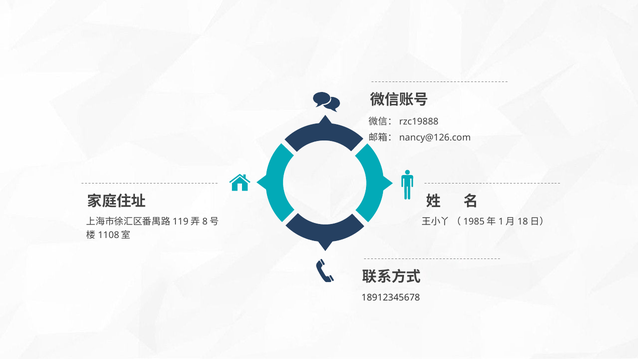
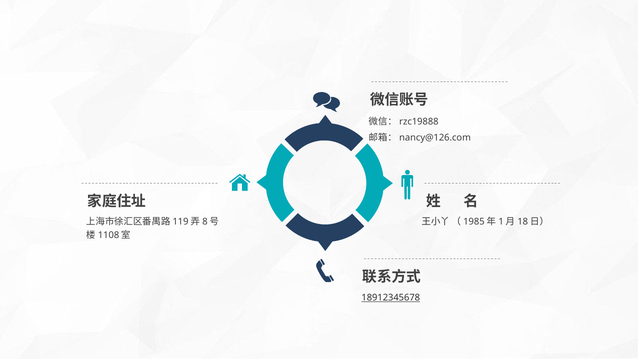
18912345678 underline: none -> present
